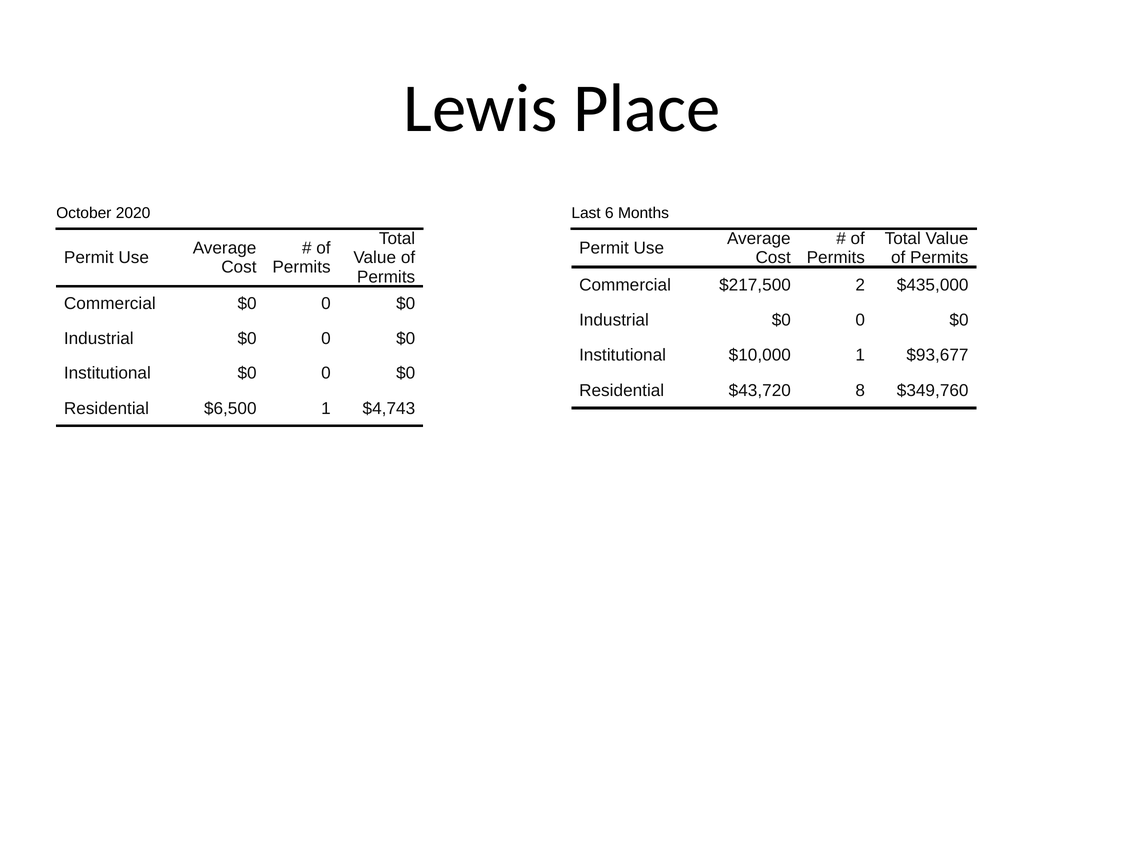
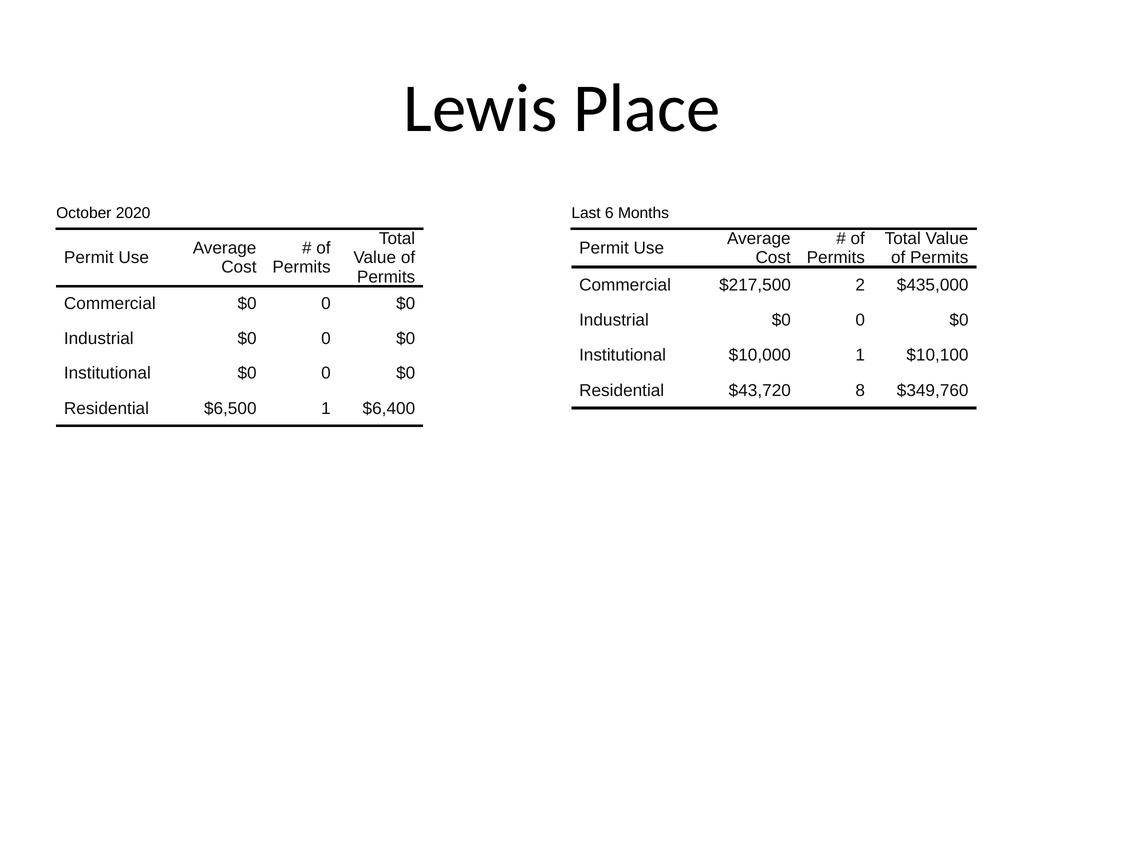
$93,677: $93,677 -> $10,100
$4,743: $4,743 -> $6,400
